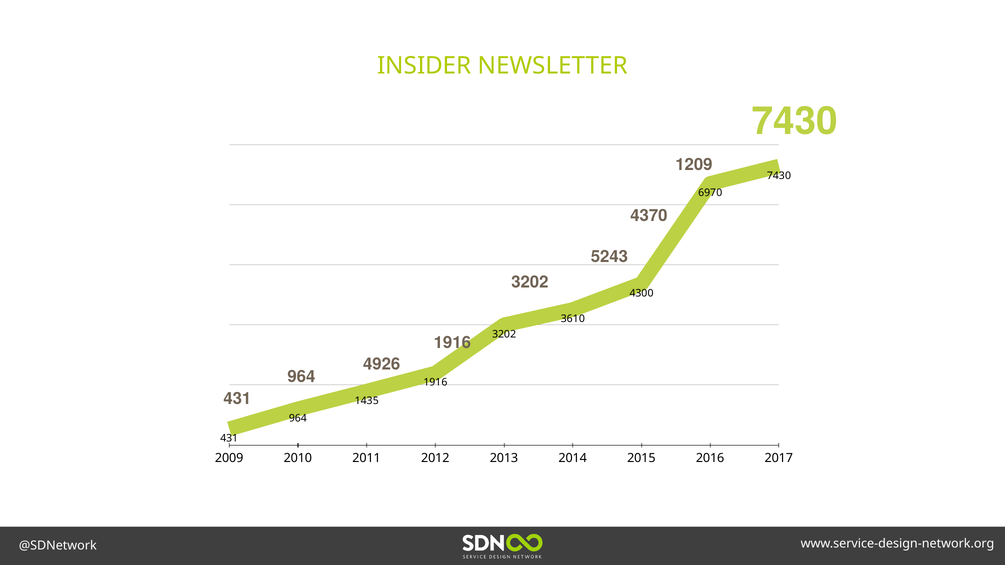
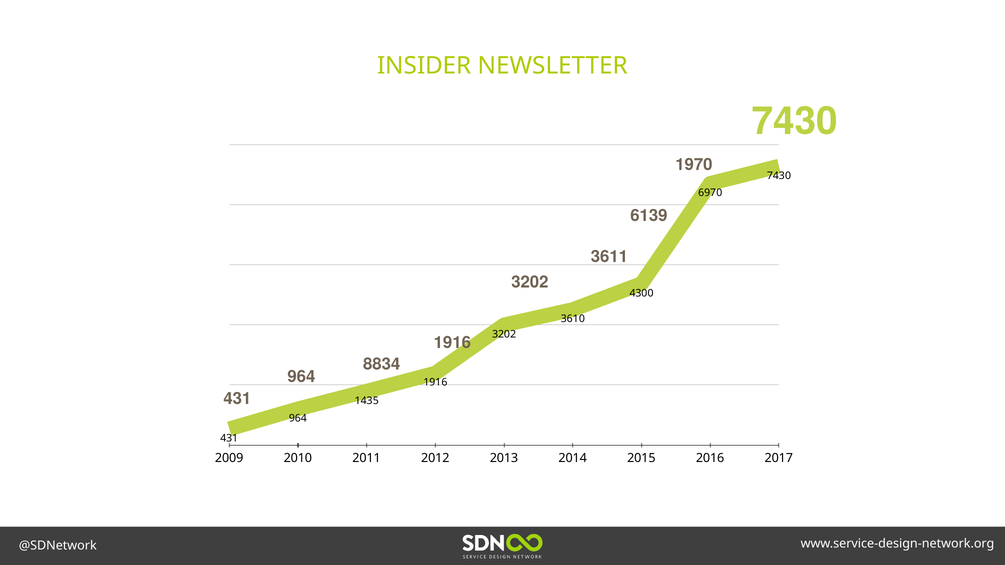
1209: 1209 -> 1970
4370: 4370 -> 6139
5243: 5243 -> 3611
4926: 4926 -> 8834
